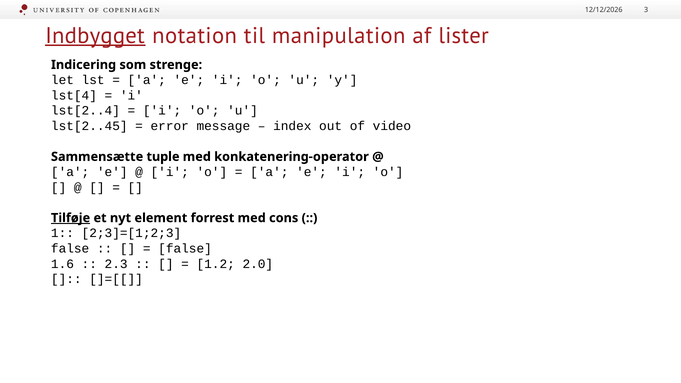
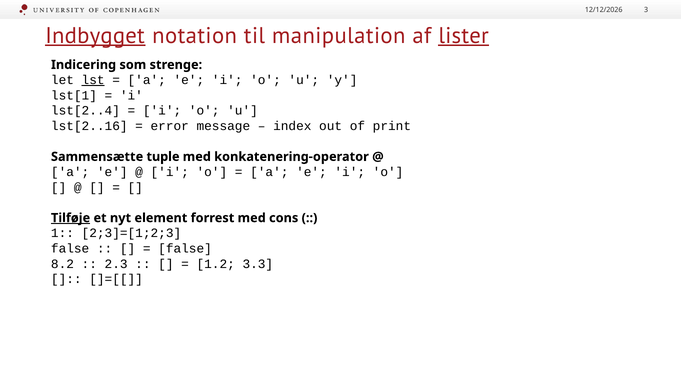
lister underline: none -> present
lst underline: none -> present
lst[4: lst[4 -> lst[1
lst[2..45: lst[2..45 -> lst[2..16
video: video -> print
1.6: 1.6 -> 8.2
2.0: 2.0 -> 3.3
